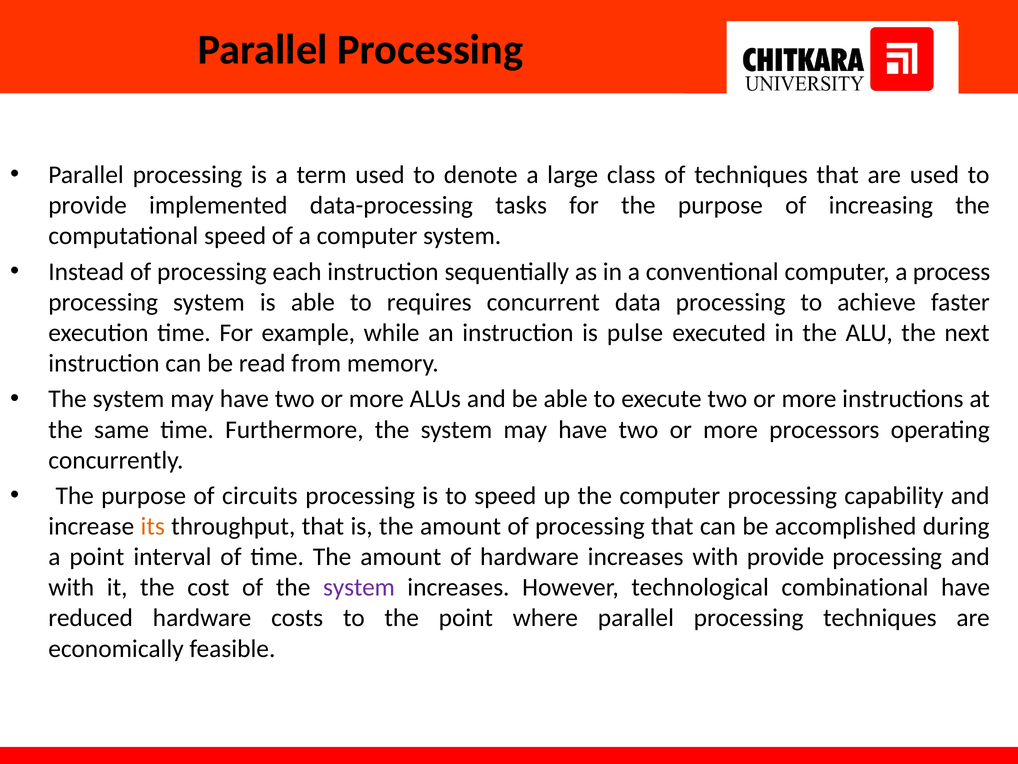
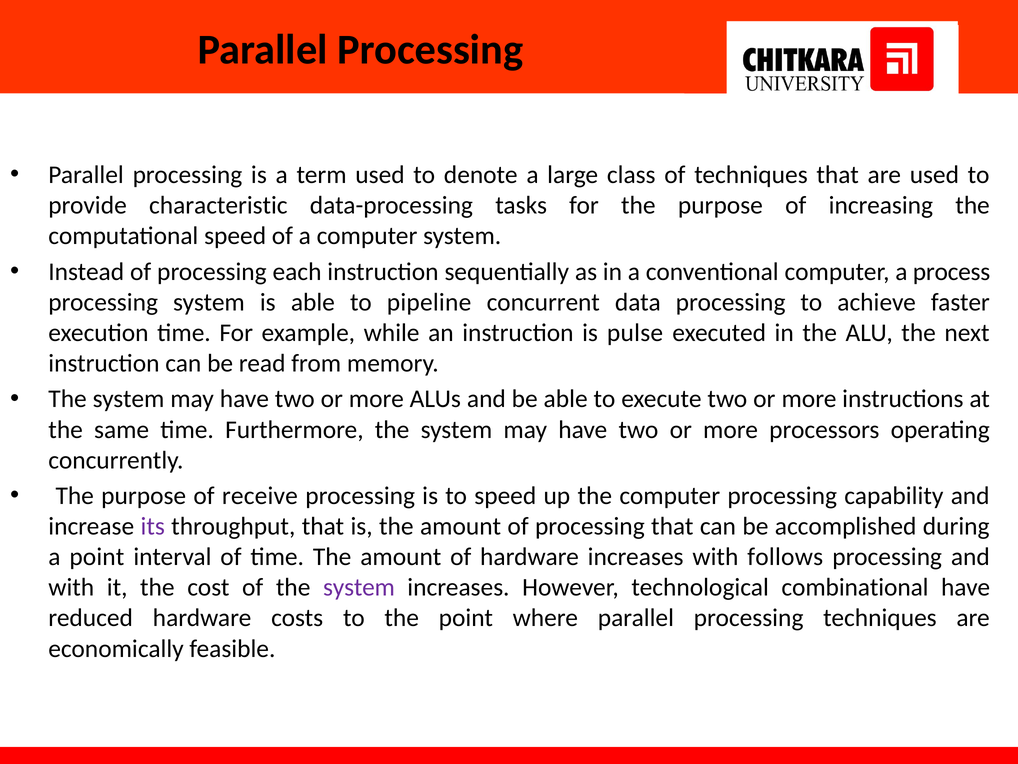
implemented: implemented -> characteristic
requires: requires -> pipeline
circuits: circuits -> receive
its colour: orange -> purple
with provide: provide -> follows
